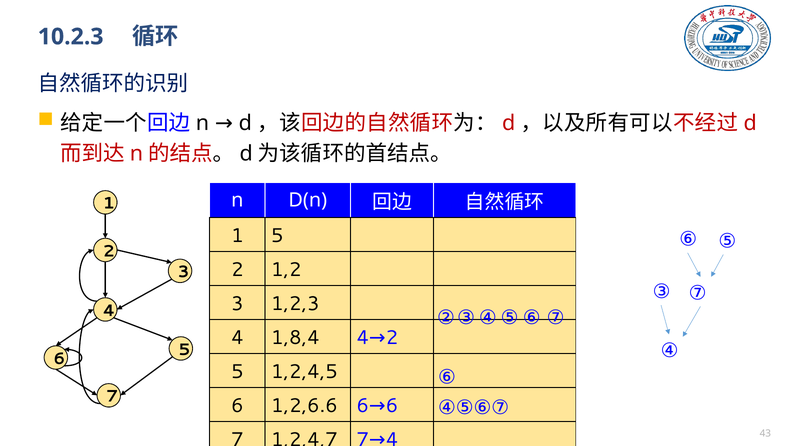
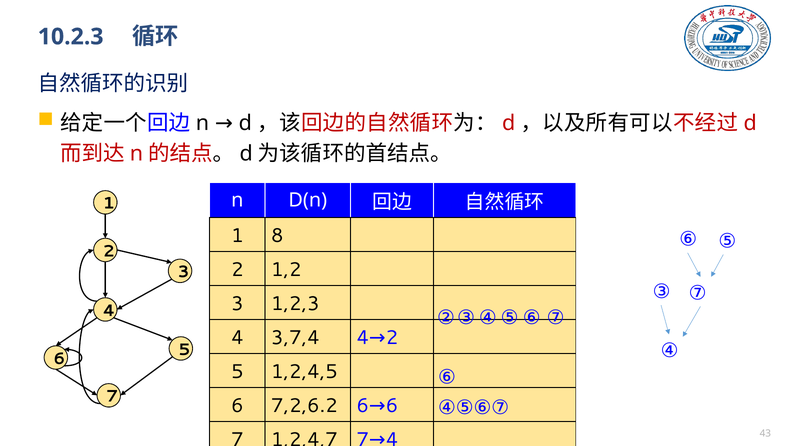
1 5: 5 -> 8
1,8,4: 1,8,4 -> 3,7,4
1,2,6.6: 1,2,6.6 -> 7,2,6.2
